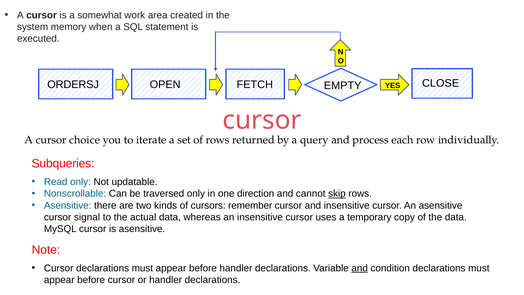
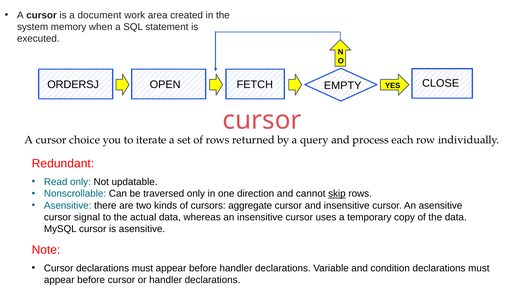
somewhat: somewhat -> document
Subqueries: Subqueries -> Redundant
remember: remember -> aggregate
and at (360, 268) underline: present -> none
